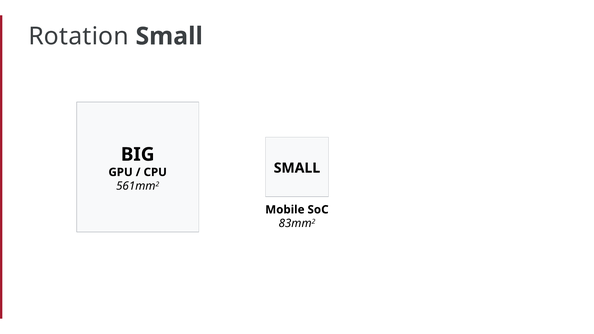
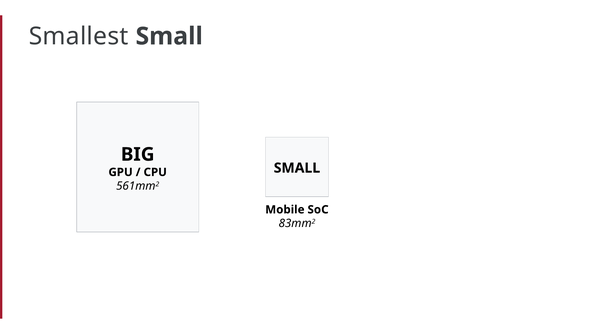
Rotation: Rotation -> Smallest
